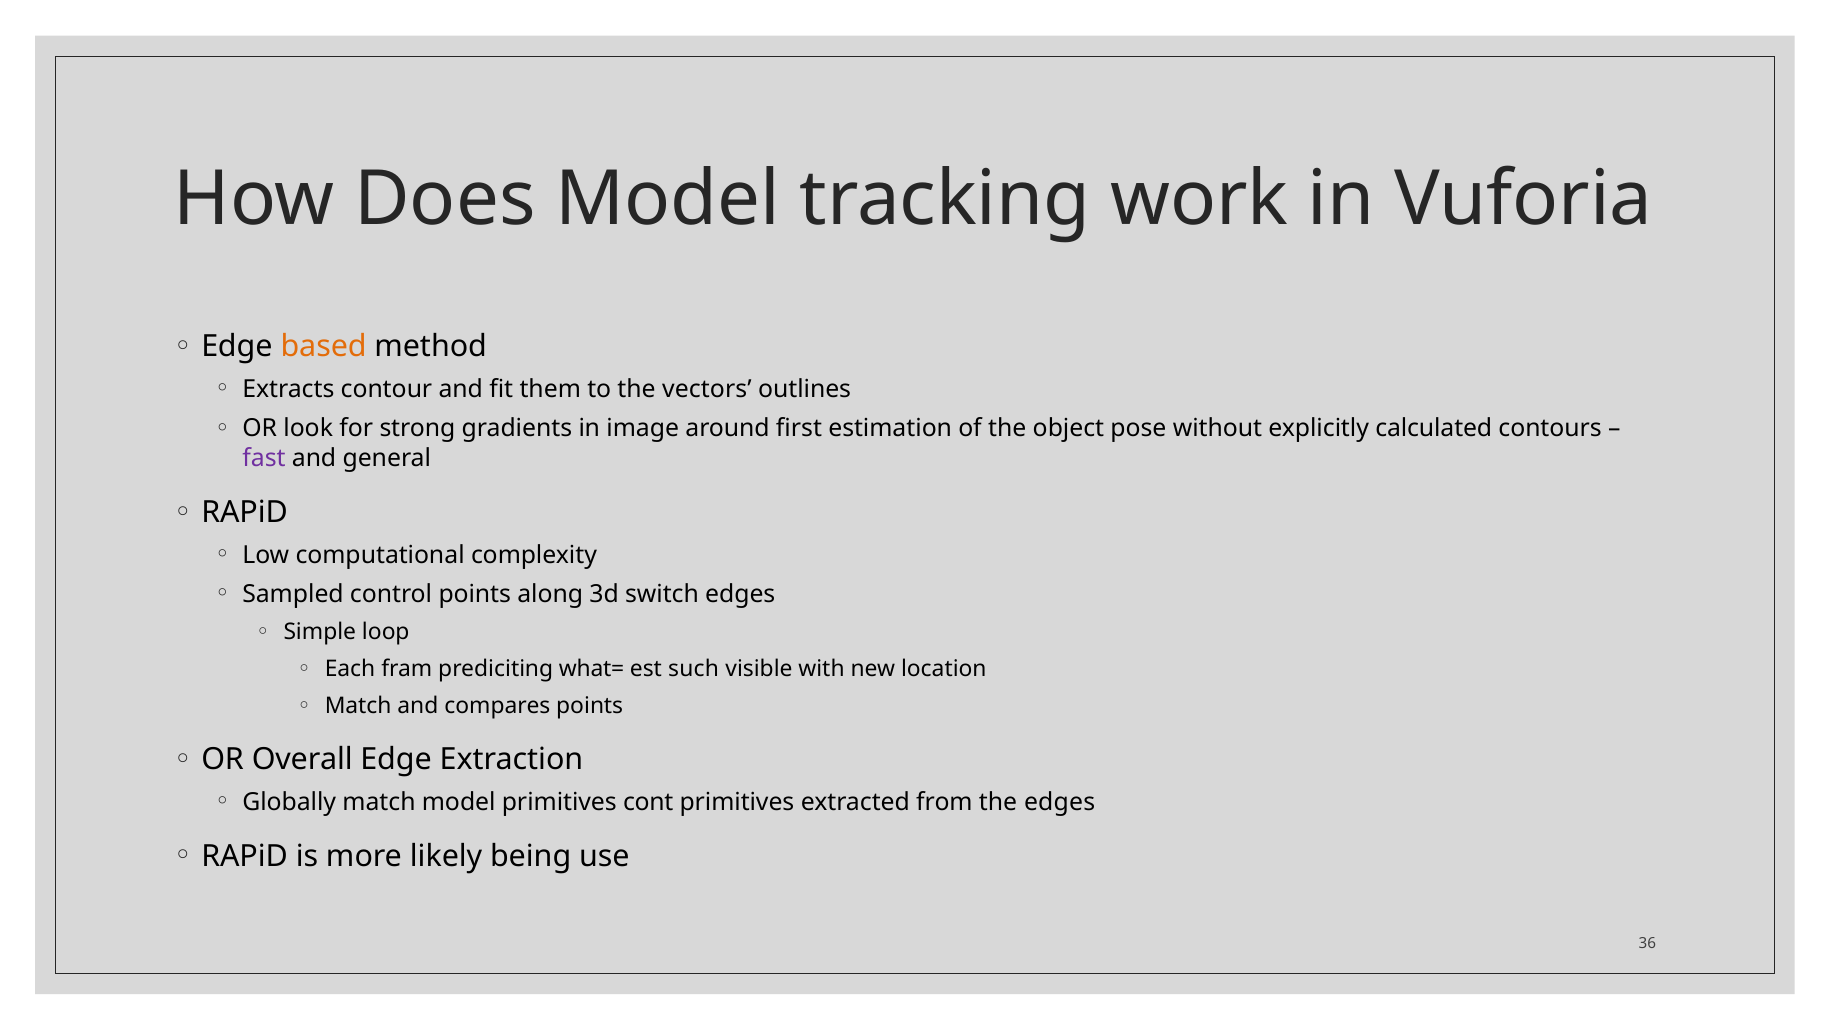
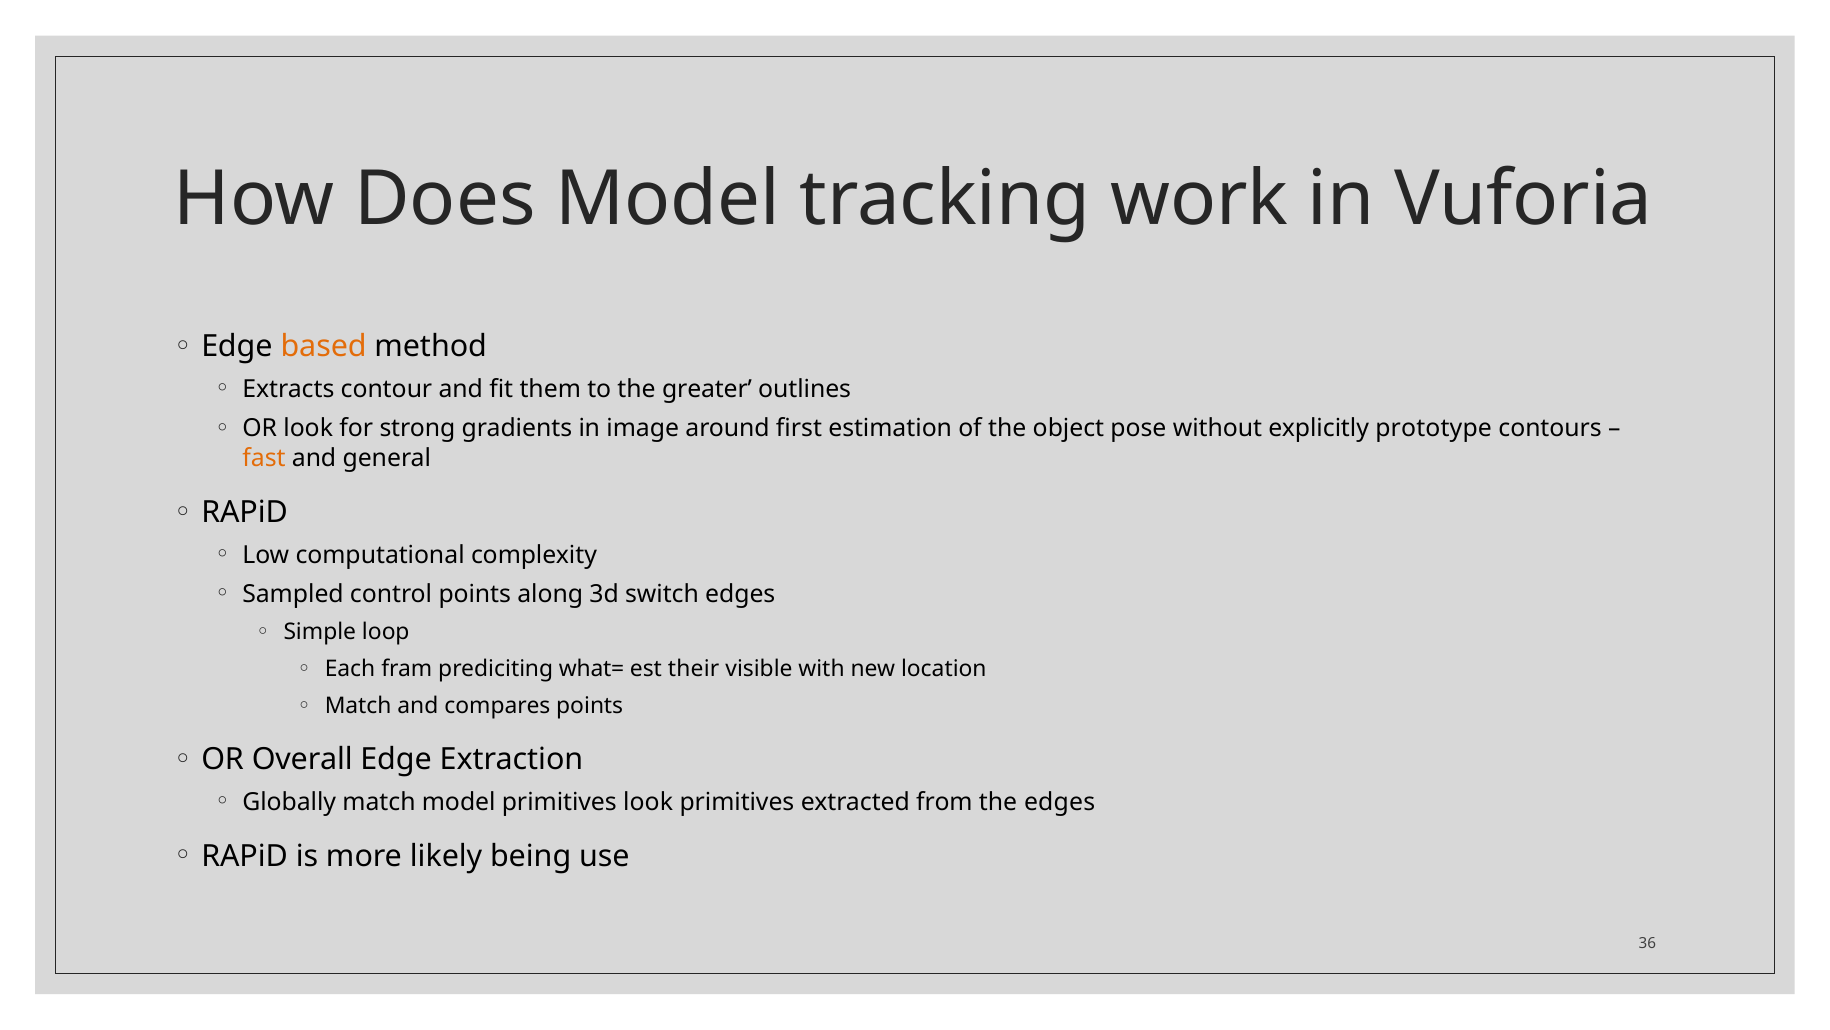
vectors: vectors -> greater
calculated: calculated -> prototype
fast colour: purple -> orange
such: such -> their
primitives cont: cont -> look
